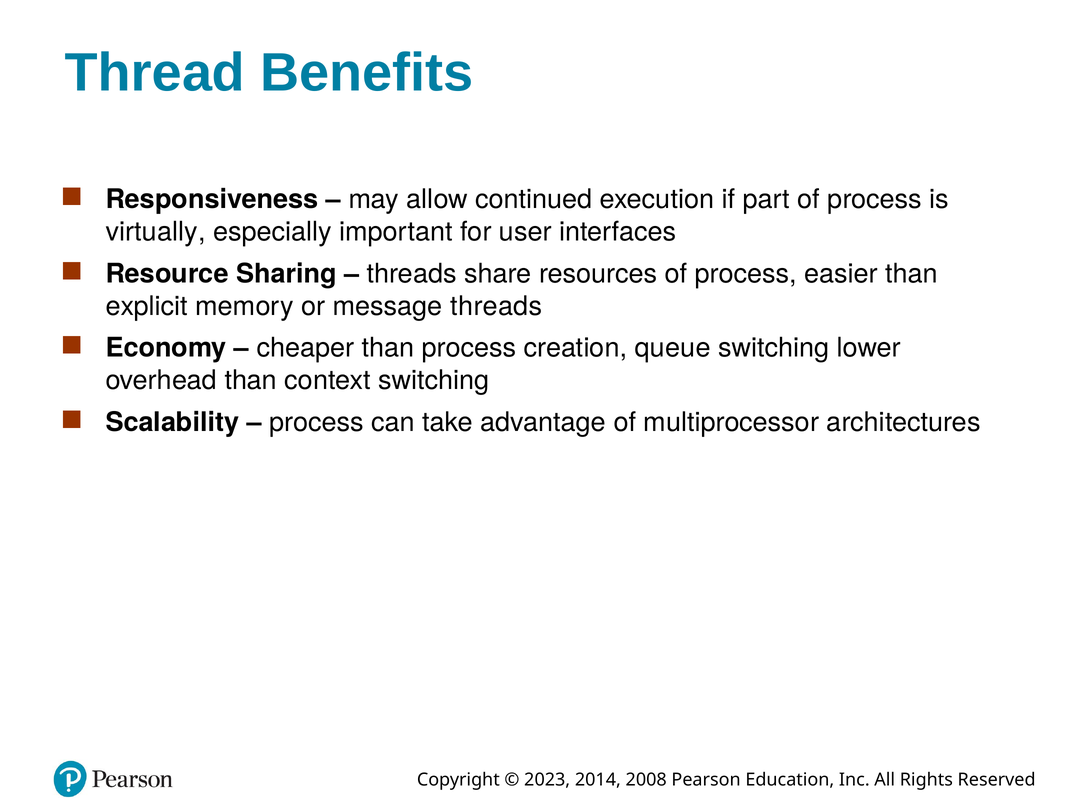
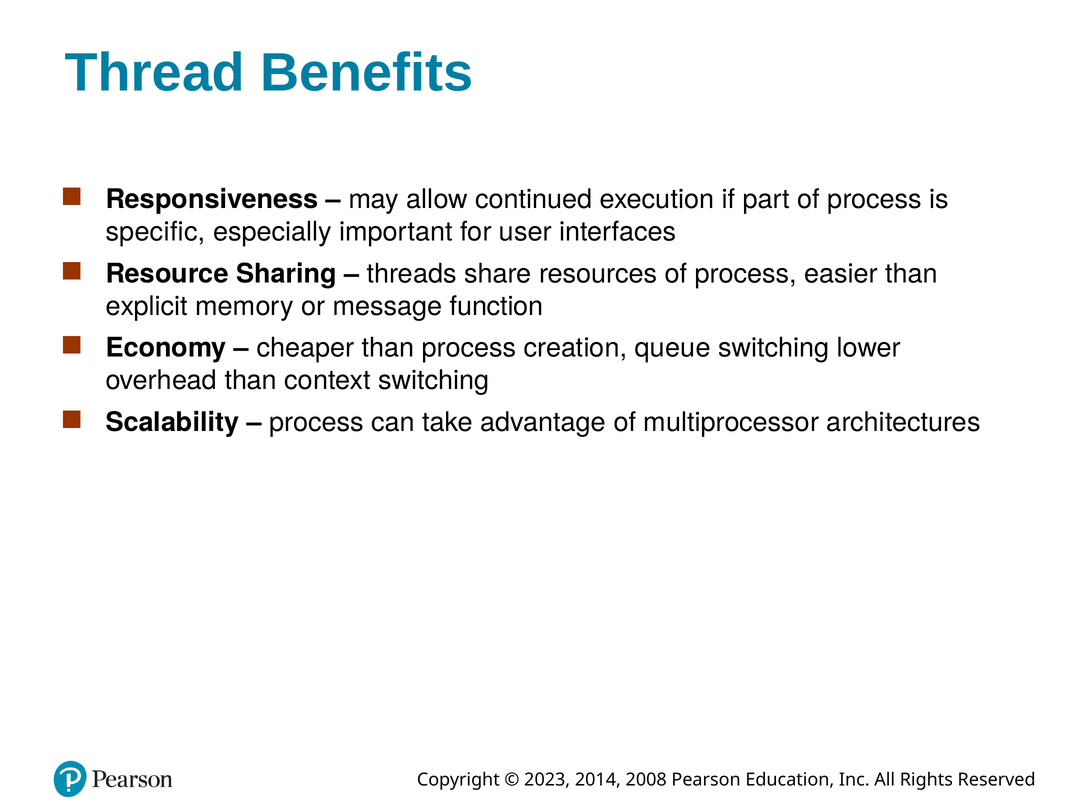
virtually: virtually -> specific
message threads: threads -> function
